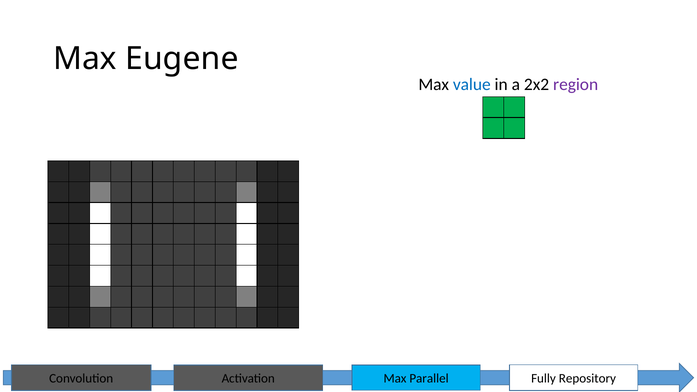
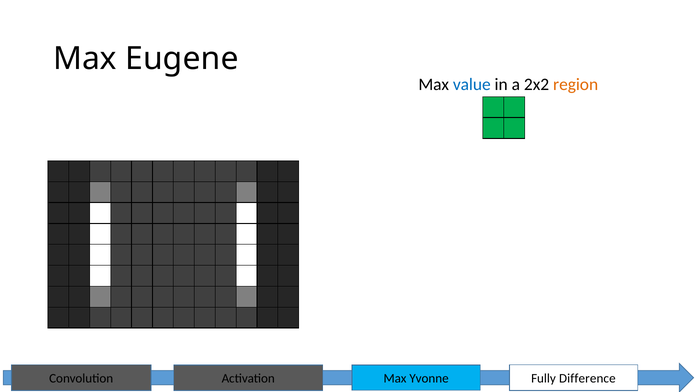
region colour: purple -> orange
Parallel: Parallel -> Yvonne
Repository: Repository -> Difference
